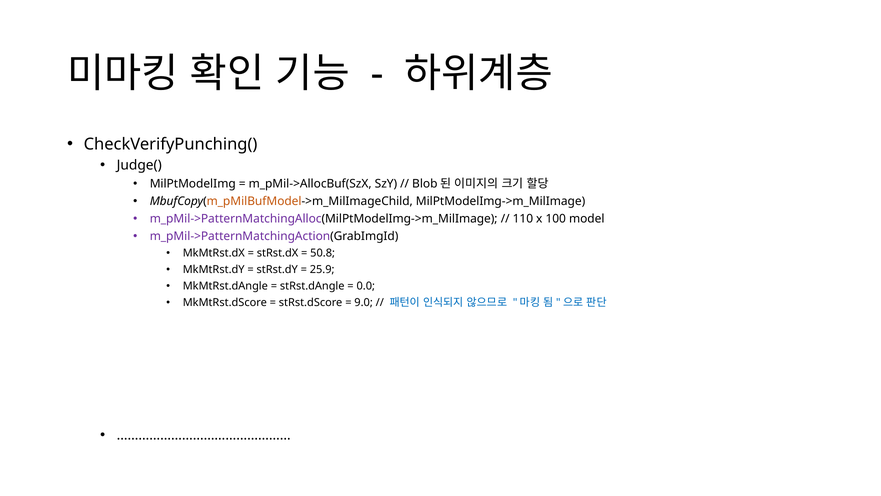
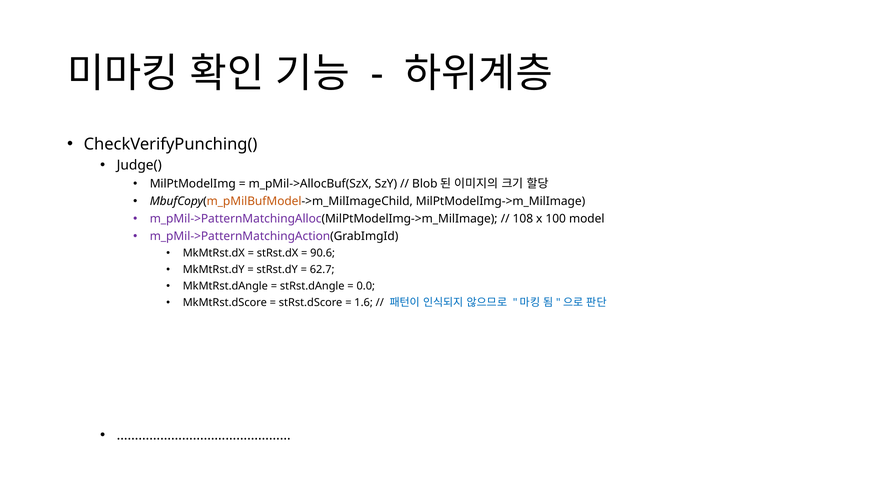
110: 110 -> 108
50.8: 50.8 -> 90.6
25.9: 25.9 -> 62.7
9.0: 9.0 -> 1.6
